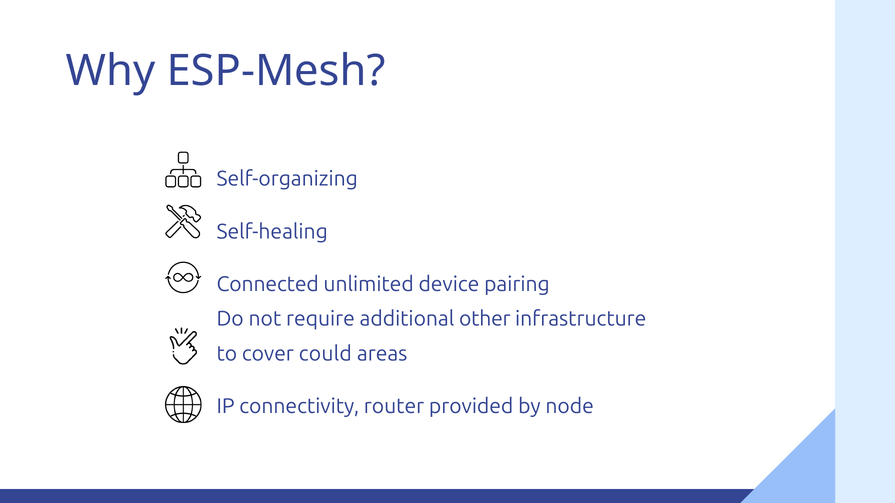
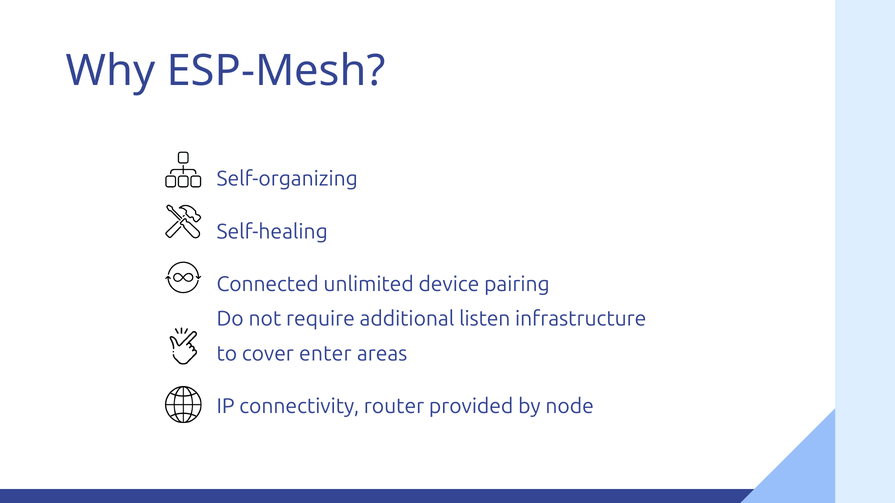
other: other -> listen
could: could -> enter
